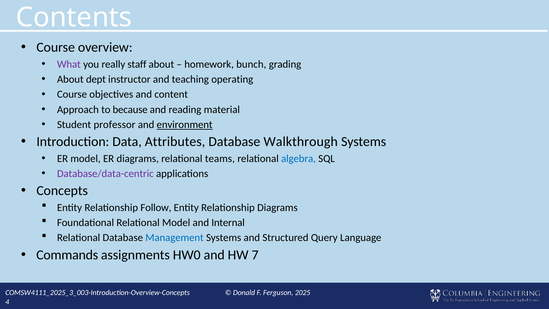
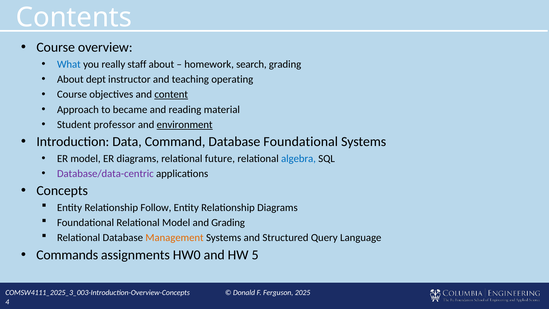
What colour: purple -> blue
bunch: bunch -> search
content underline: none -> present
because: because -> became
Attributes: Attributes -> Command
Database Walkthrough: Walkthrough -> Foundational
teams: teams -> future
and Internal: Internal -> Grading
Management colour: blue -> orange
7: 7 -> 5
